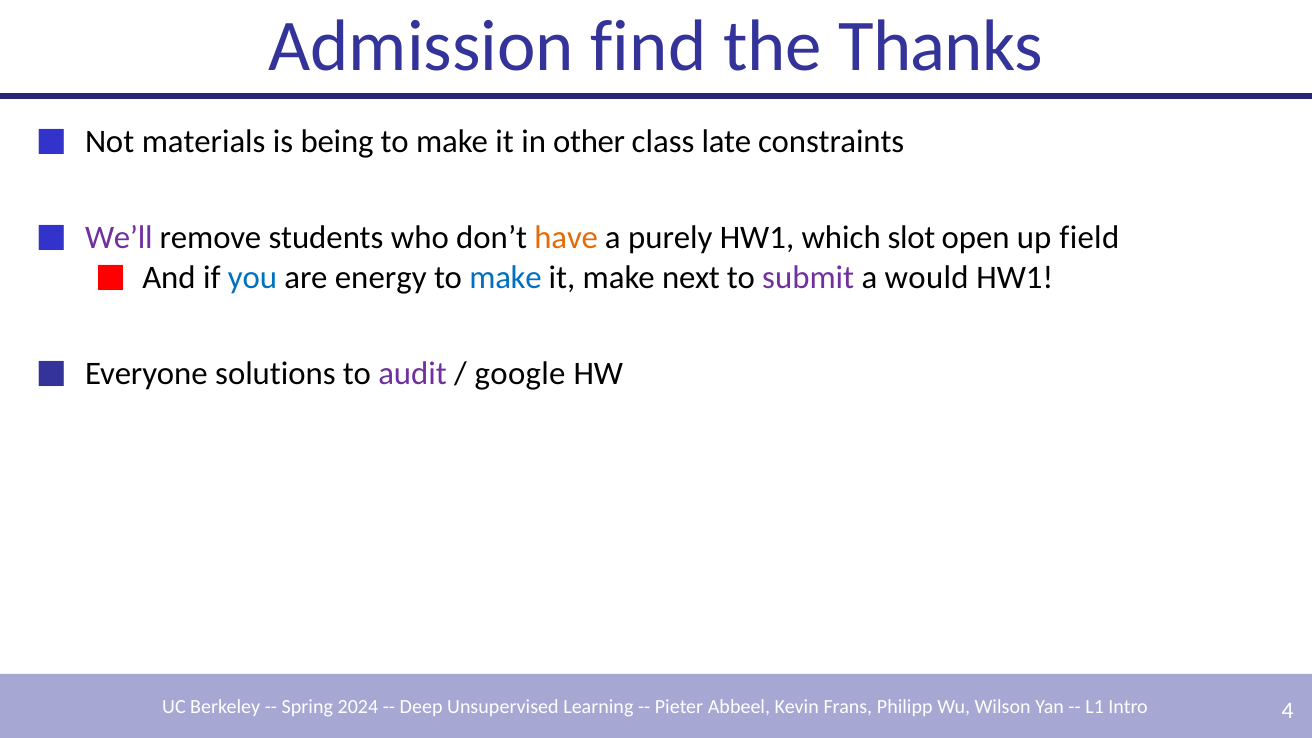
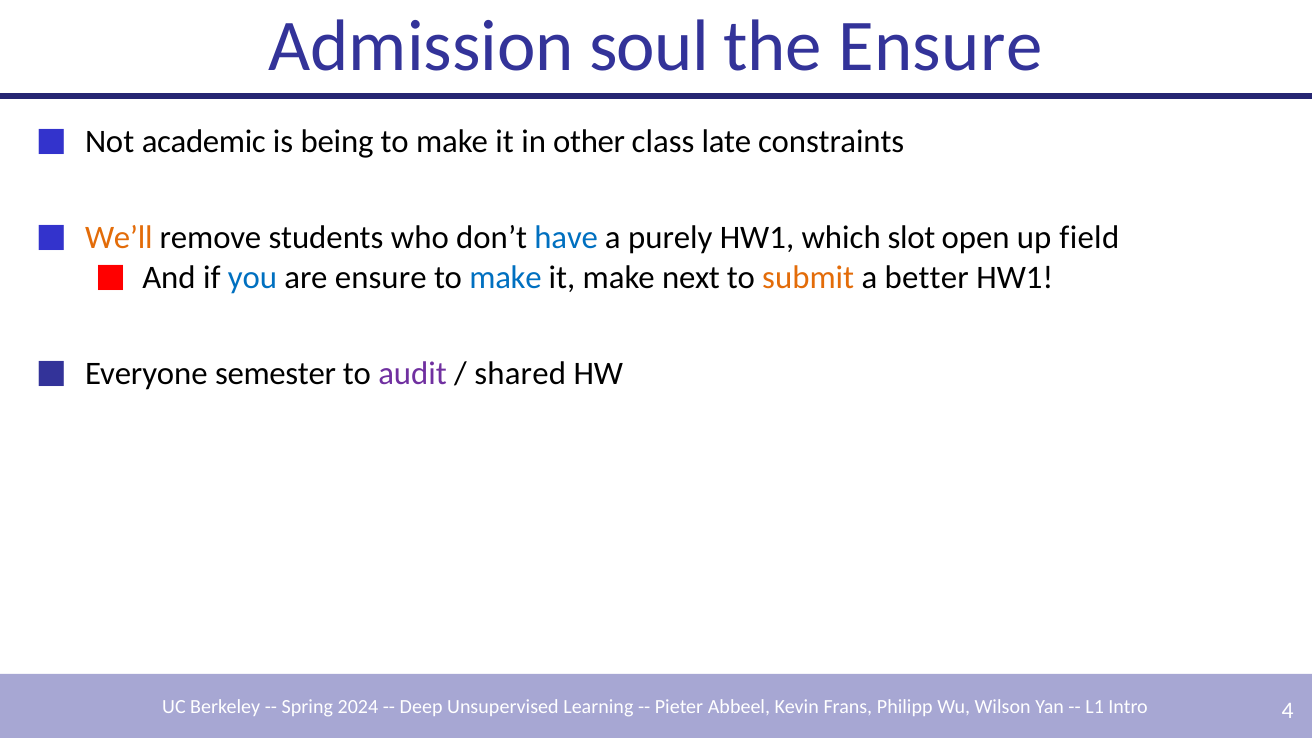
find: find -> soul
the Thanks: Thanks -> Ensure
materials: materials -> academic
We’ll colour: purple -> orange
have colour: orange -> blue
are energy: energy -> ensure
submit colour: purple -> orange
would: would -> better
solutions: solutions -> semester
google: google -> shared
